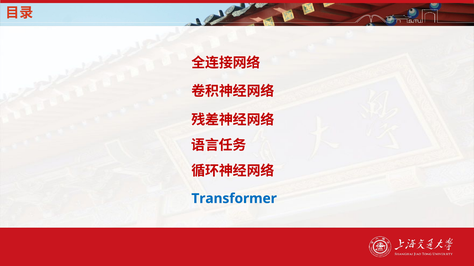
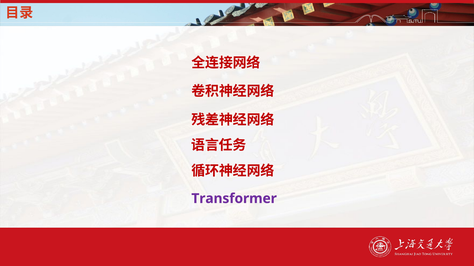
Transformer colour: blue -> purple
